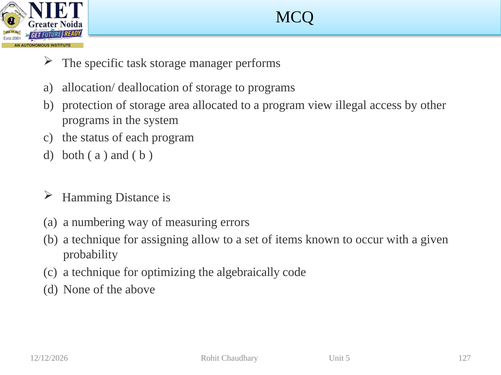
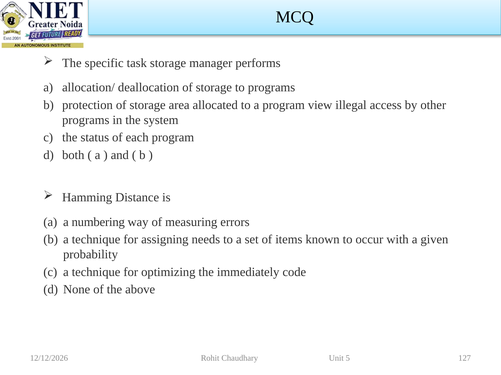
allow: allow -> needs
algebraically: algebraically -> immediately
